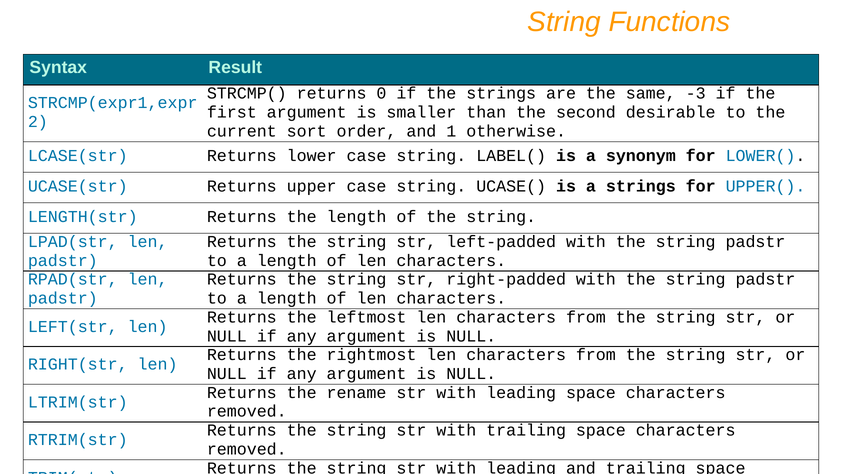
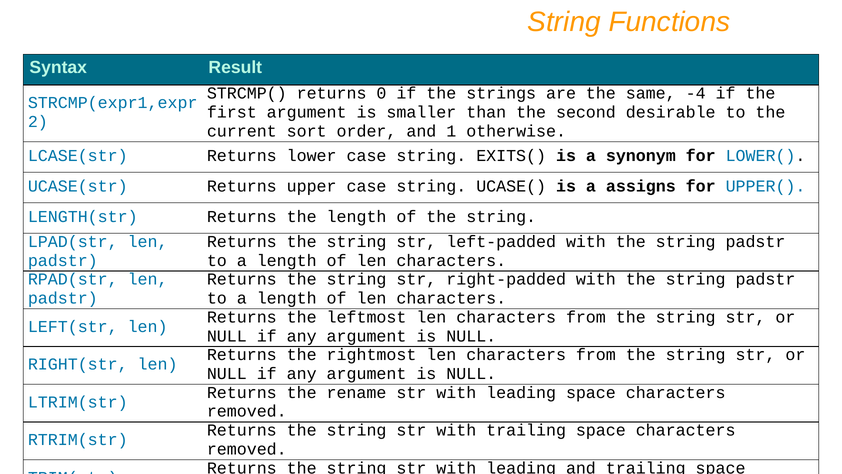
-3: -3 -> -4
LABEL(: LABEL( -> EXITS(
a strings: strings -> assigns
